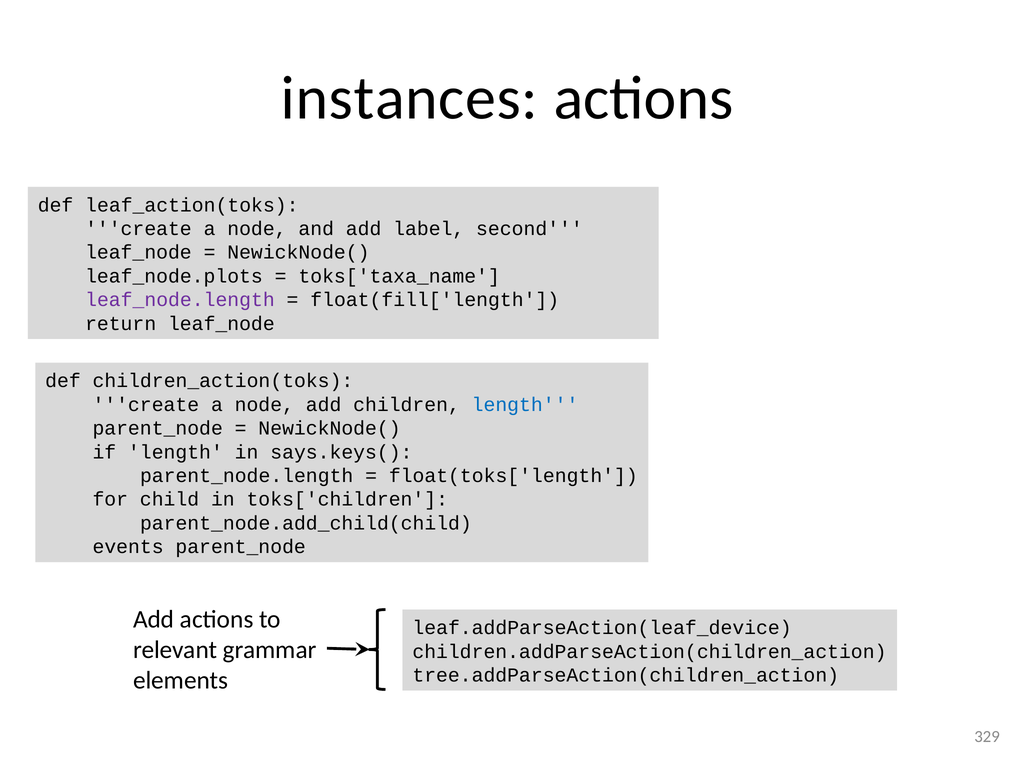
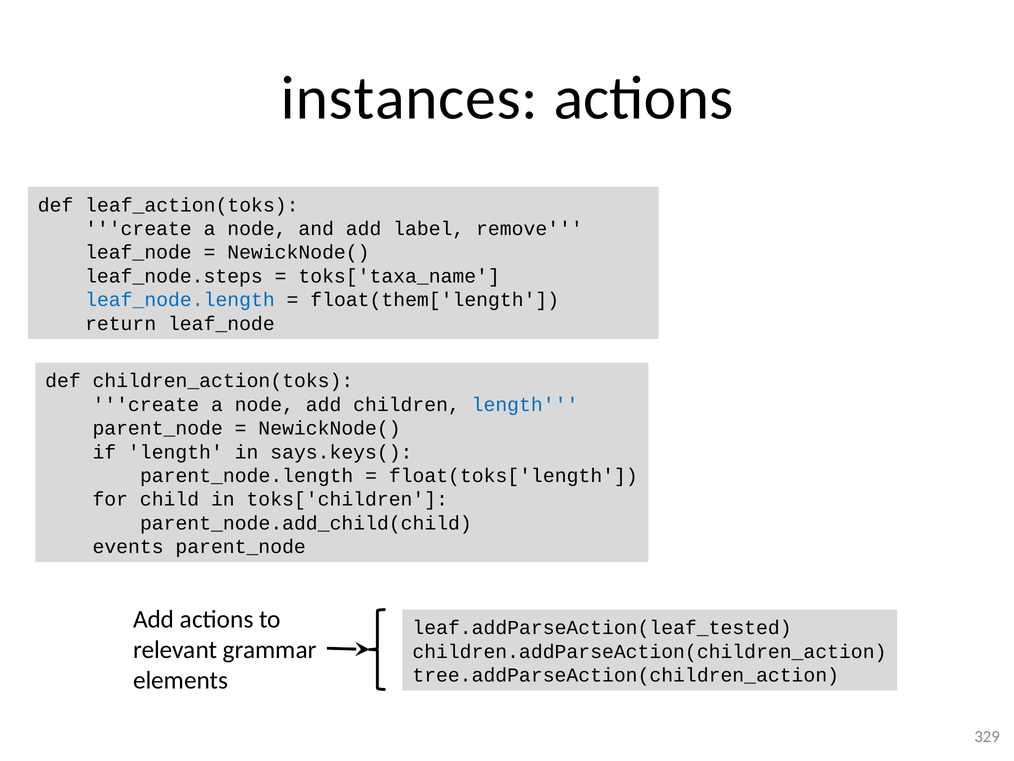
second: second -> remove
leaf_node.plots: leaf_node.plots -> leaf_node.steps
leaf_node.length colour: purple -> blue
float(fill['length: float(fill['length -> float(them['length
leaf.addParseAction(leaf_device: leaf.addParseAction(leaf_device -> leaf.addParseAction(leaf_tested
